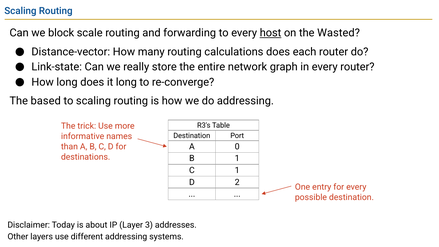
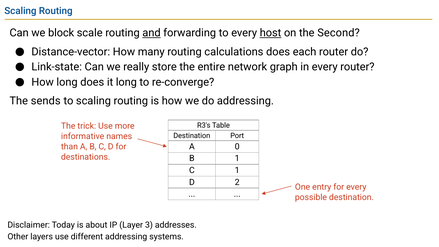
and underline: none -> present
Wasted: Wasted -> Second
based: based -> sends
